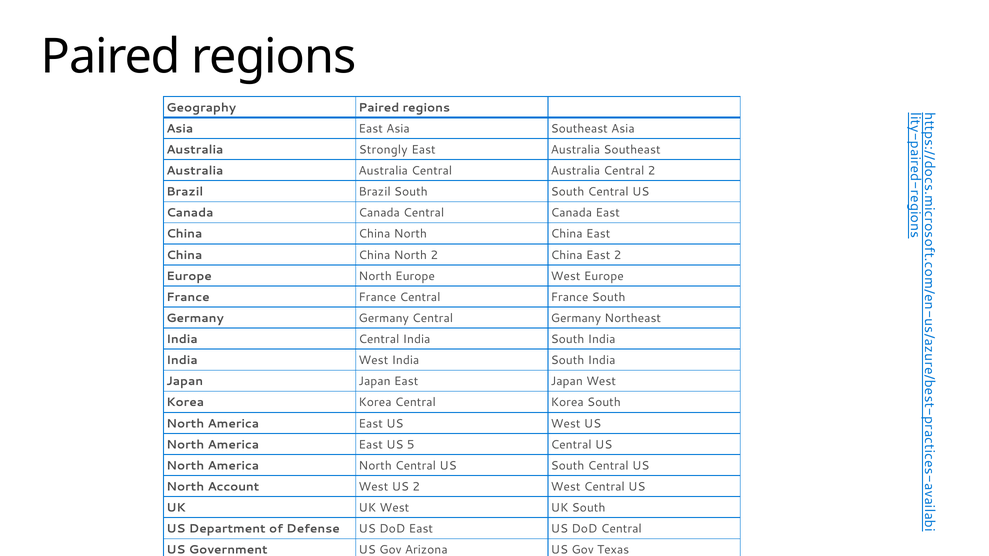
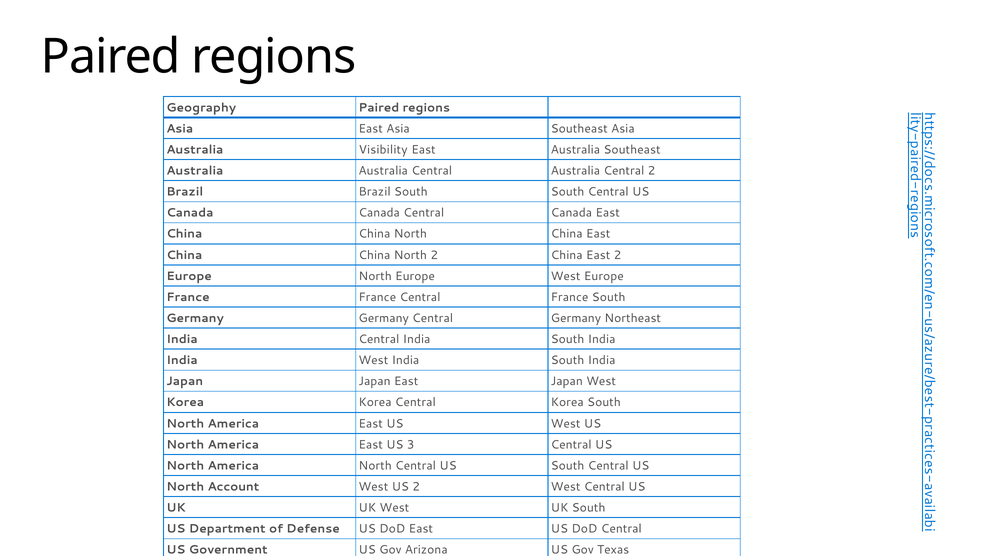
Strongly: Strongly -> Visibility
5: 5 -> 3
